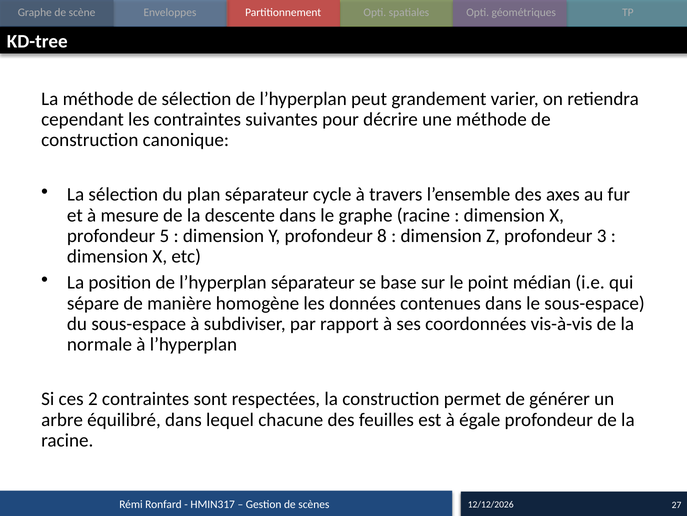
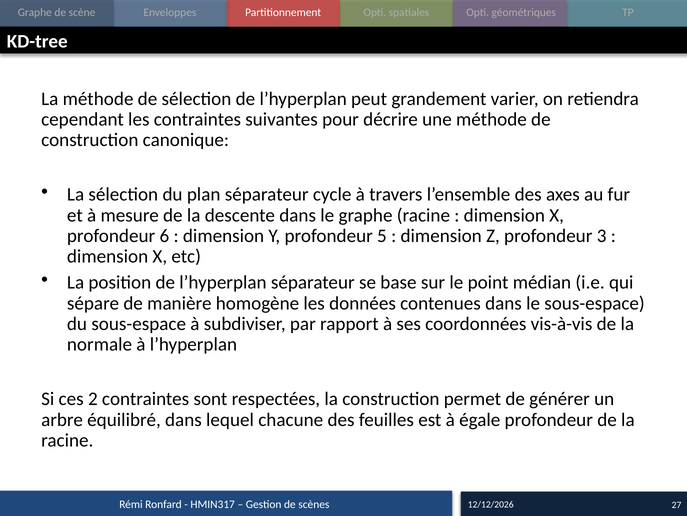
5: 5 -> 6
8: 8 -> 5
